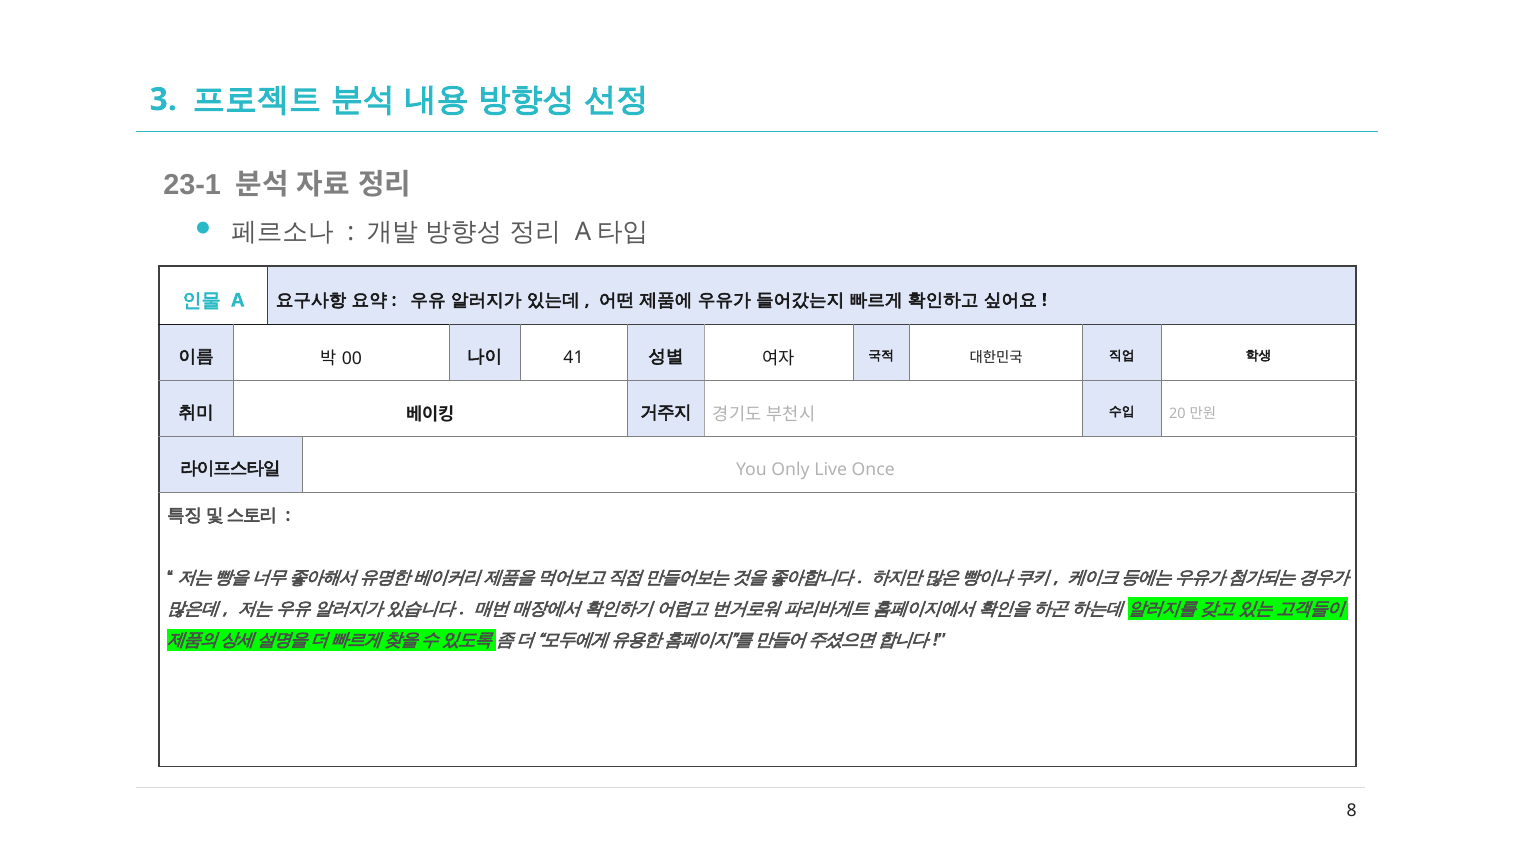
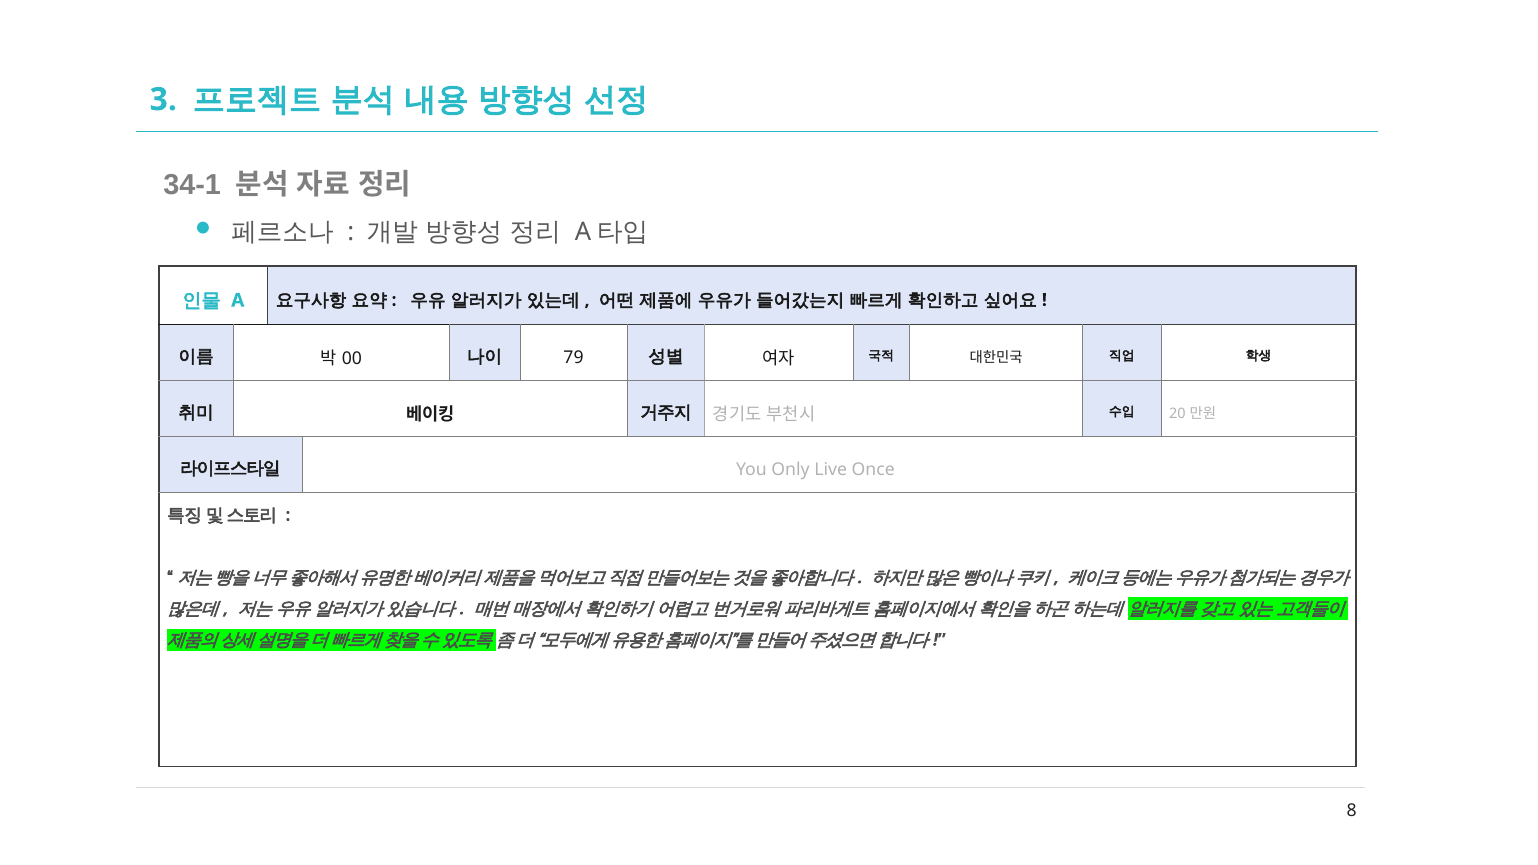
23-1: 23-1 -> 34-1
41: 41 -> 79
